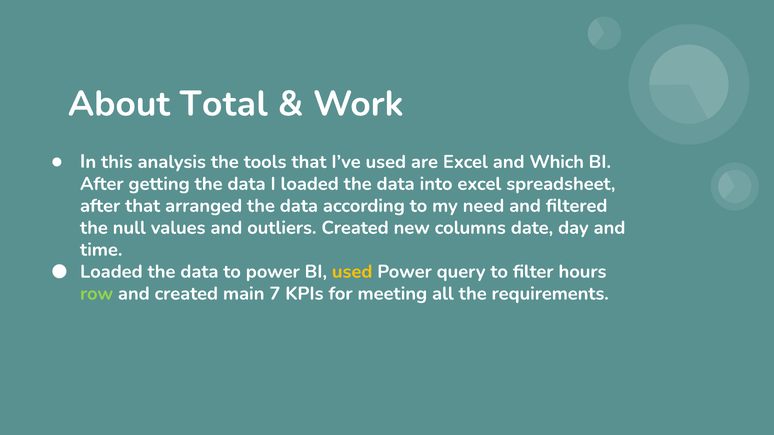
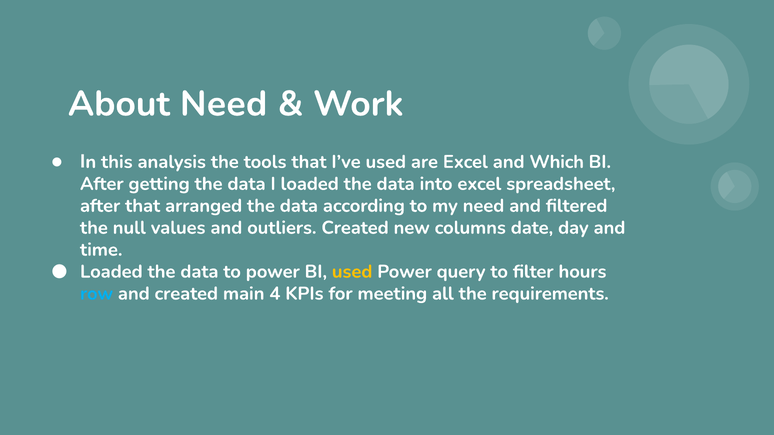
About Total: Total -> Need
row colour: light green -> light blue
7: 7 -> 4
